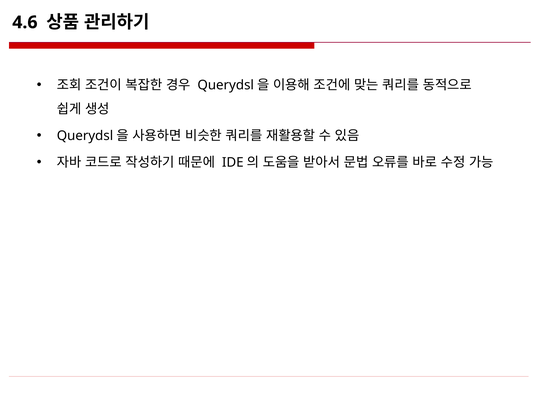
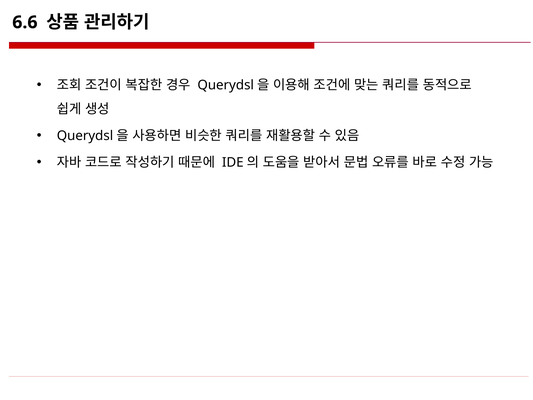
4.6: 4.6 -> 6.6
